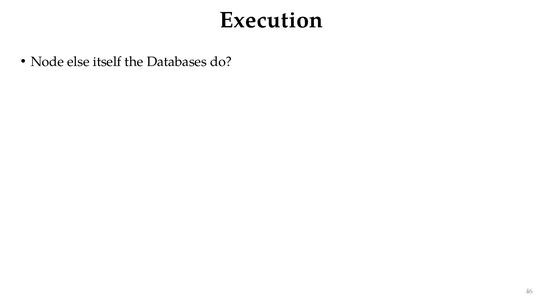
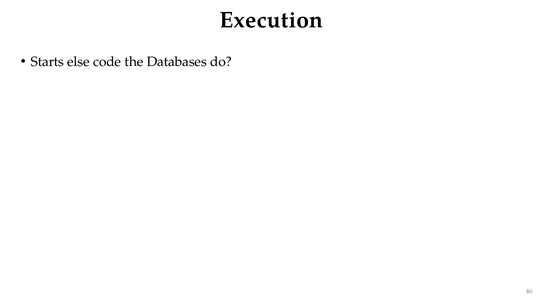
Node: Node -> Starts
itself: itself -> code
